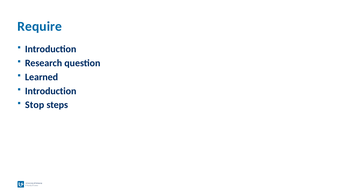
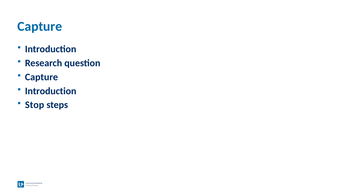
Require at (40, 26): Require -> Capture
Learned at (41, 77): Learned -> Capture
